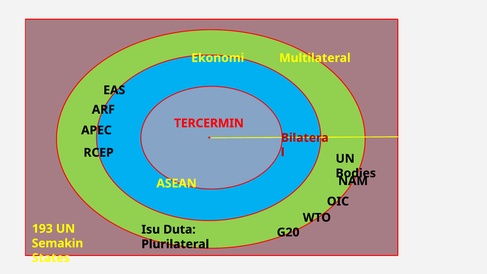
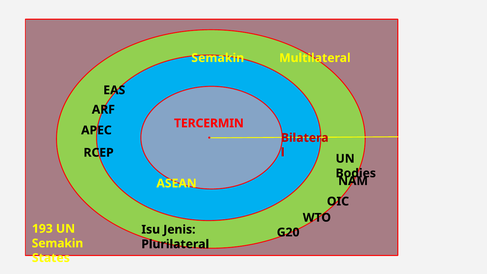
Ekonomi at (218, 58): Ekonomi -> Semakin
Duta: Duta -> Jenis
